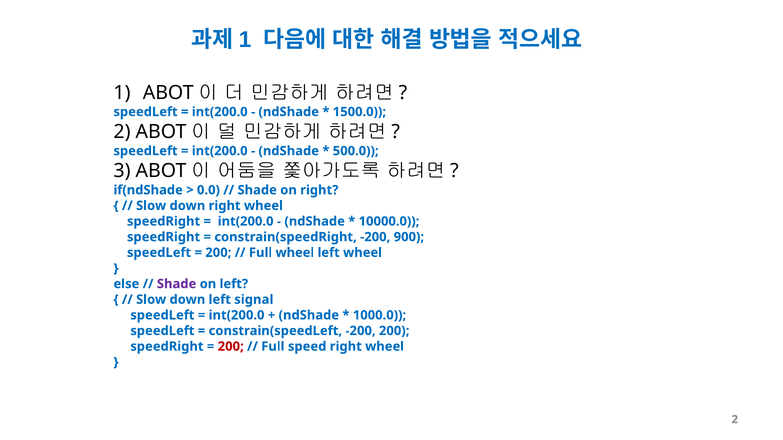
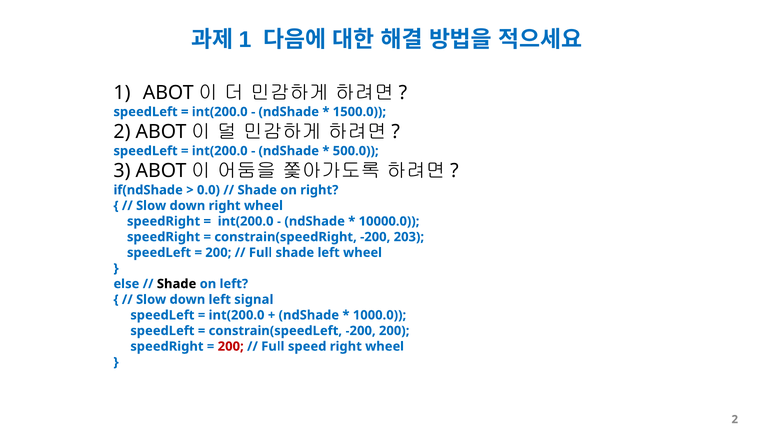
900: 900 -> 203
Full wheel: wheel -> shade
Shade at (177, 284) colour: purple -> black
